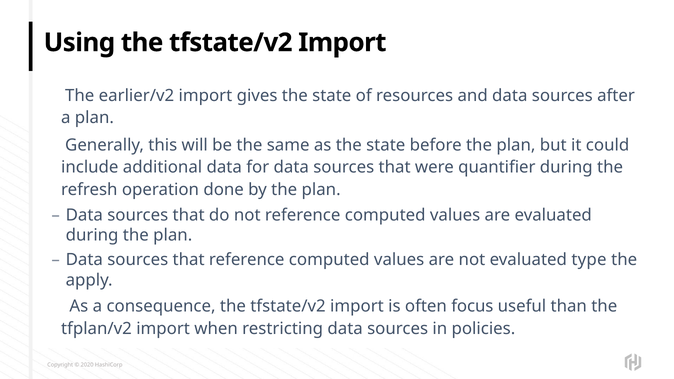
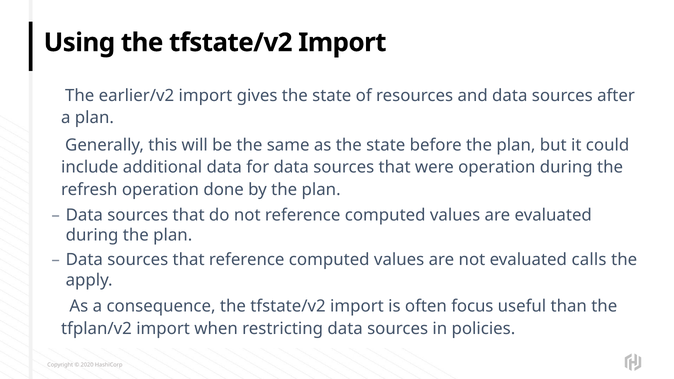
were quantifier: quantifier -> operation
type: type -> calls
